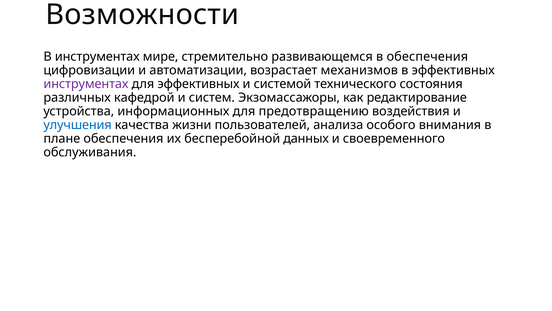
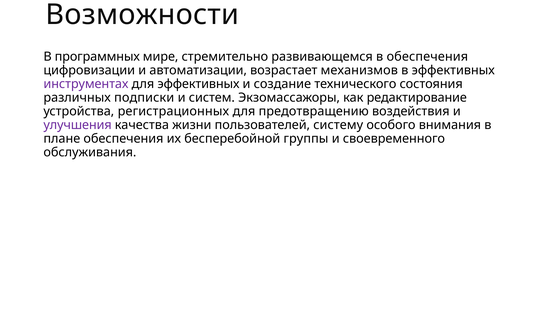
В инструментах: инструментах -> программных
системой: системой -> создание
кафедрой: кафедрой -> подписки
информационных: информационных -> регистрационных
улучшения colour: blue -> purple
анализа: анализа -> систему
данных: данных -> группы
